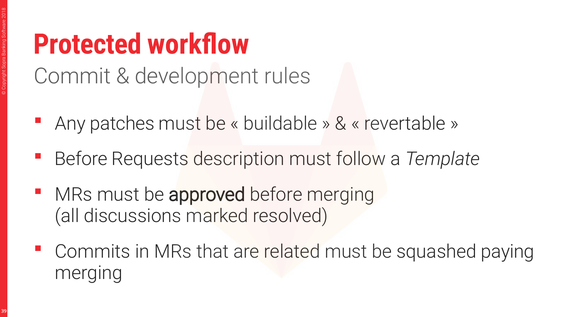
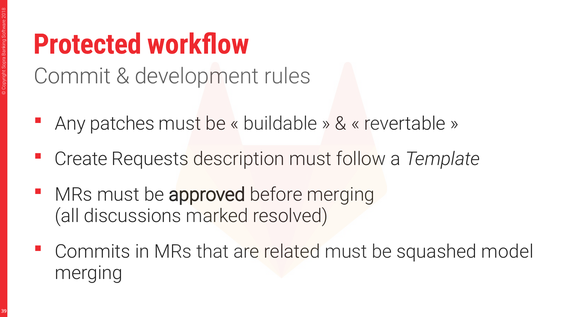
Before at (81, 159): Before -> Create
paying: paying -> model
